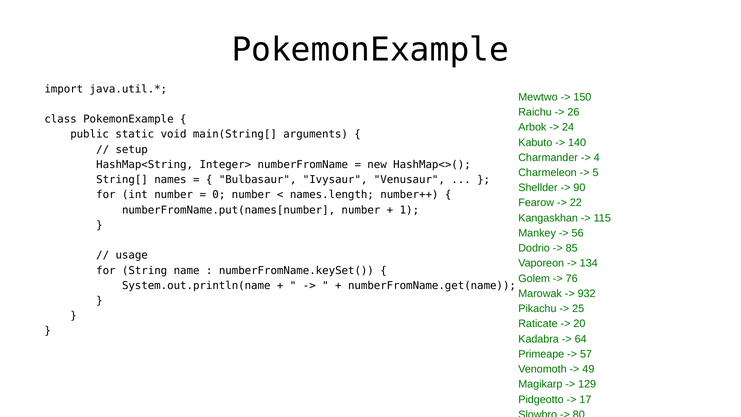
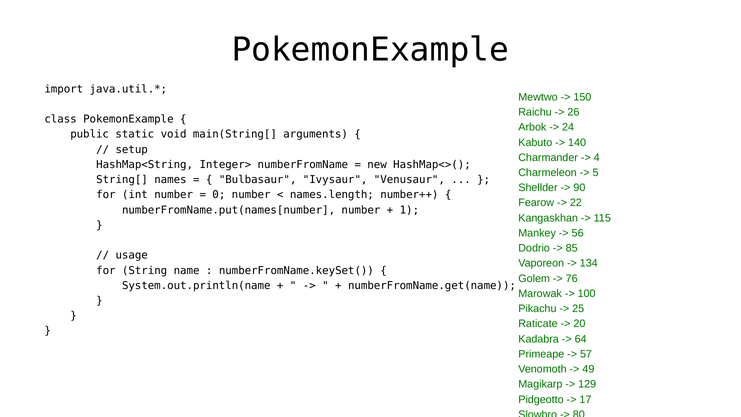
932 at (587, 294): 932 -> 100
